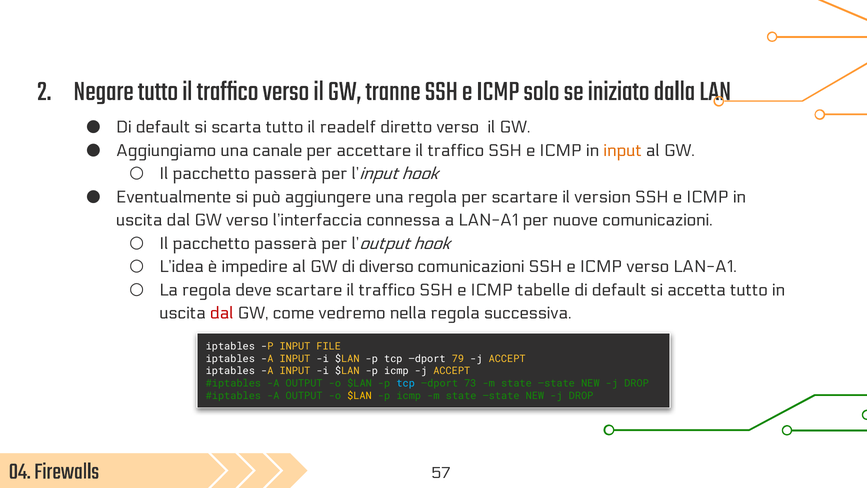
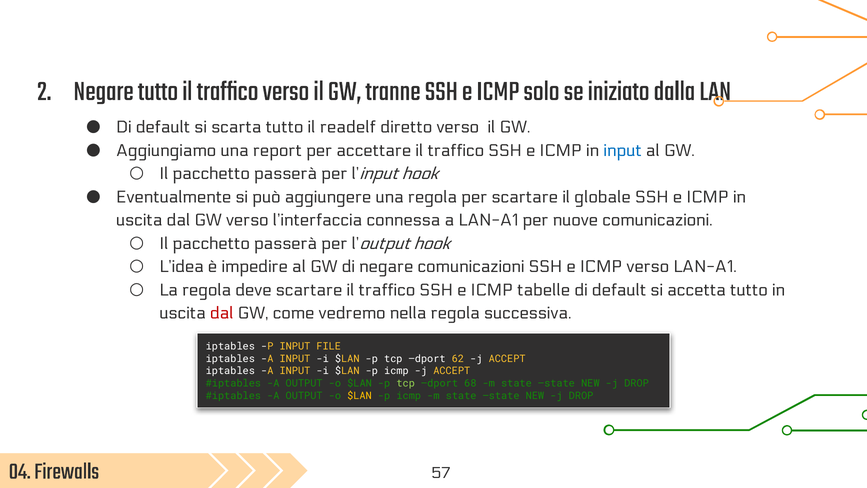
canale: canale -> report
input at (623, 150) colour: orange -> blue
version: version -> globale
di diverso: diverso -> negare
79: 79 -> 62
tcp at (406, 383) colour: light blue -> light green
73: 73 -> 68
